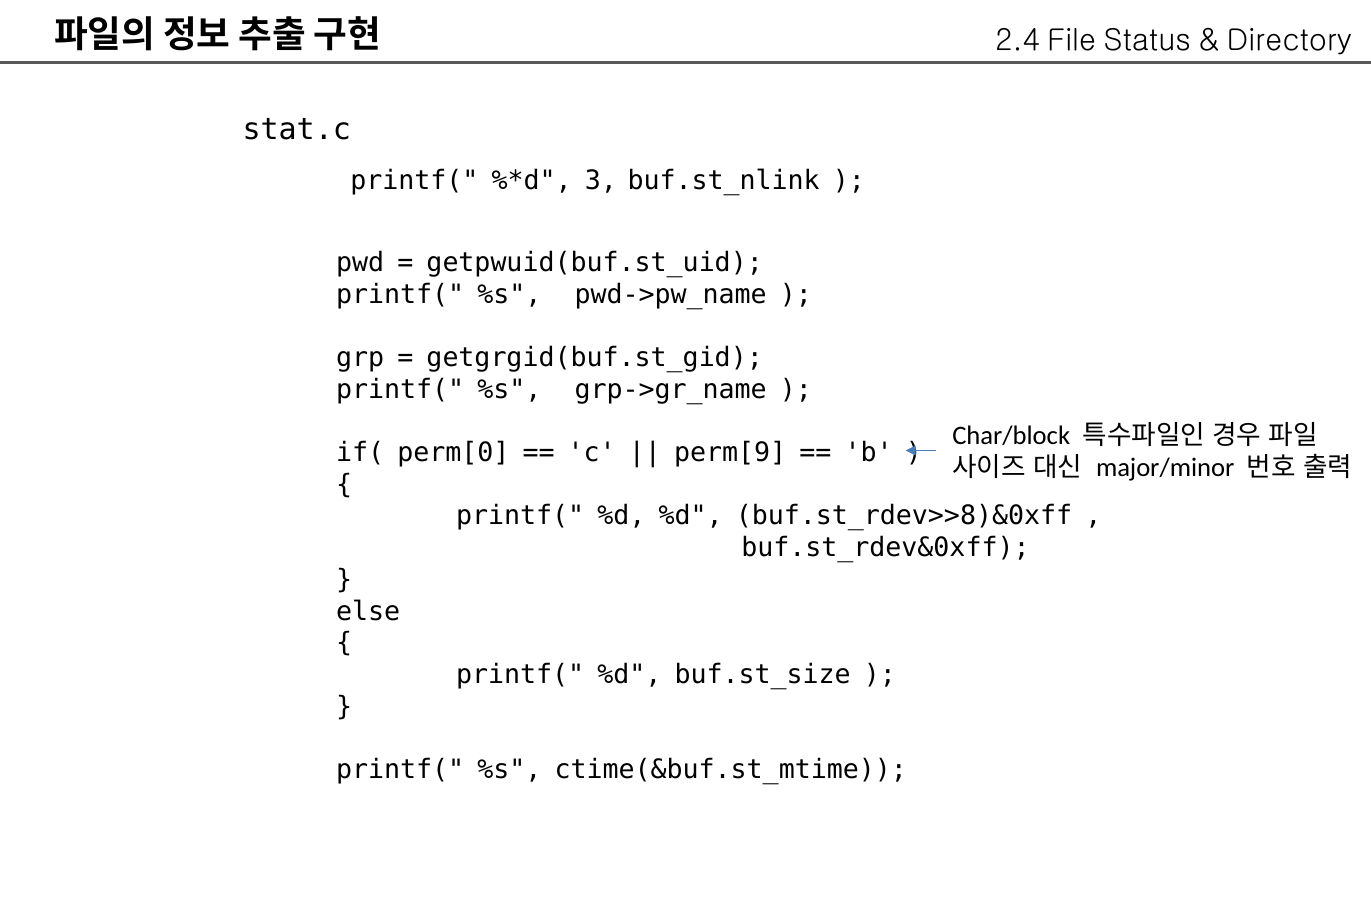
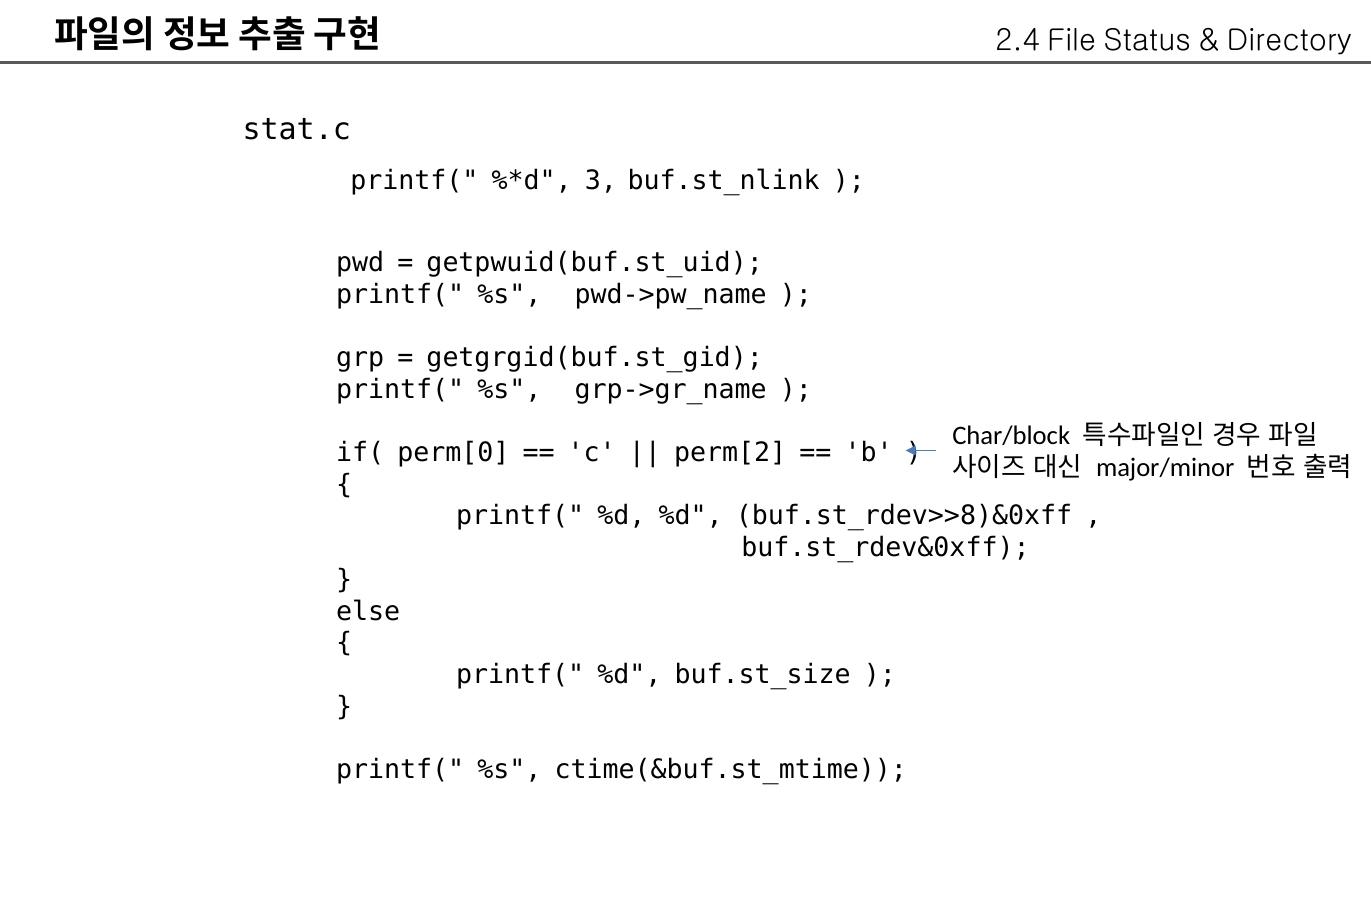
perm[9: perm[9 -> perm[2
